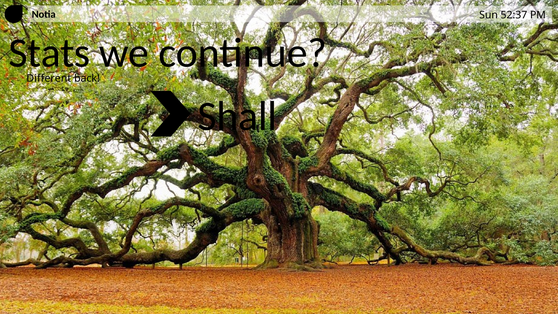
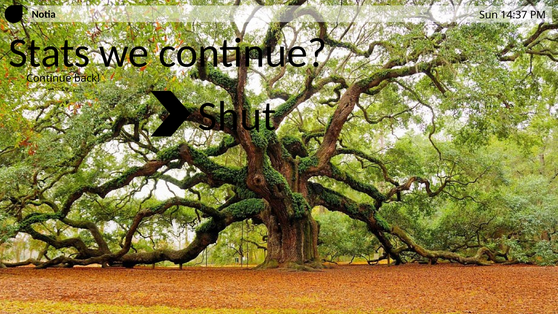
52:37: 52:37 -> 14:37
Different at (49, 78): Different -> Continue
Shall: Shall -> Shut
